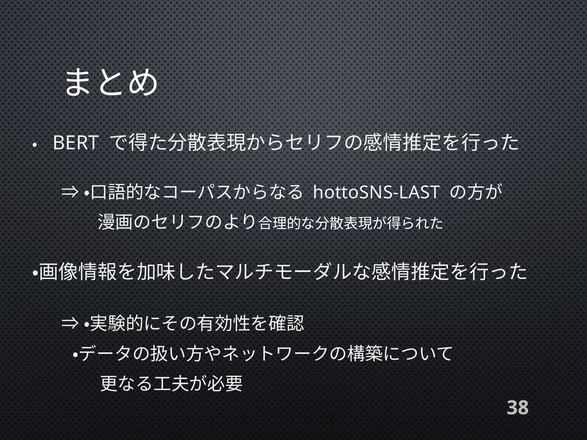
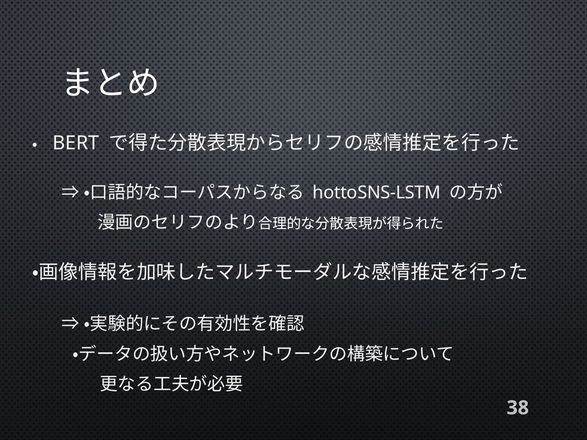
hottoSNS-LAST: hottoSNS-LAST -> hottoSNS-LSTM
